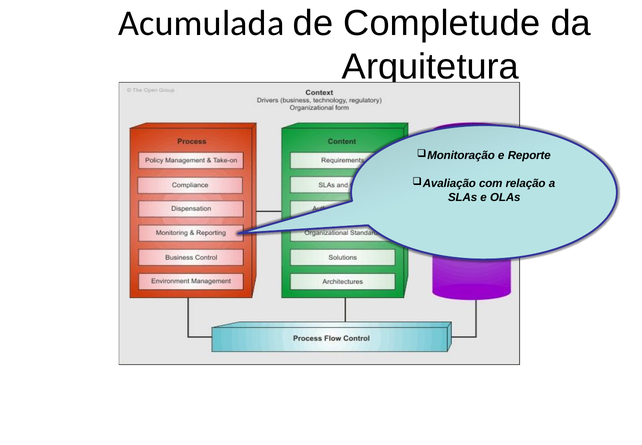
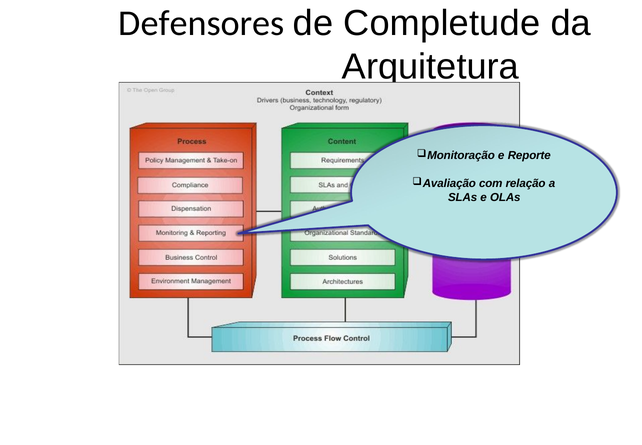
Acumulada: Acumulada -> Defensores
